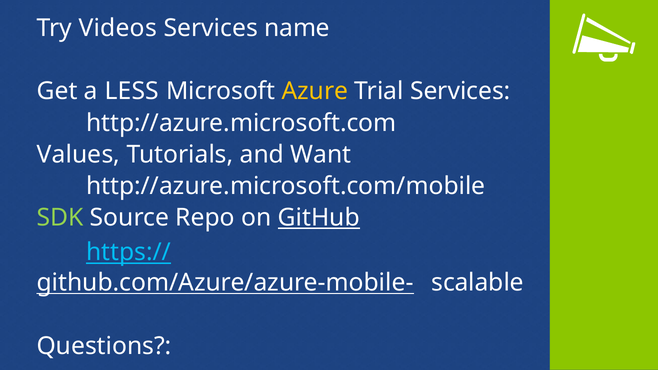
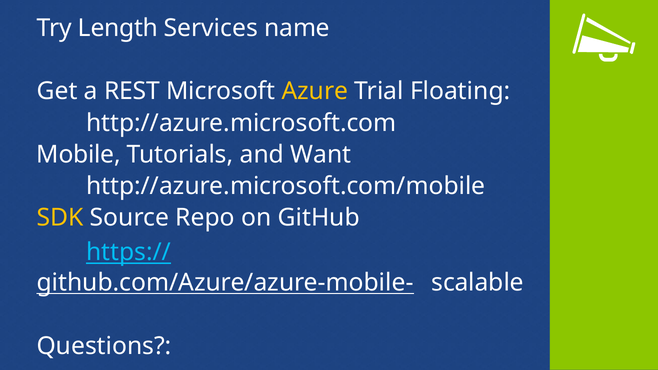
Videos: Videos -> Length
LESS: LESS -> REST
Trial Services: Services -> Floating
Values: Values -> Mobile
SDK colour: light green -> yellow
GitHub underline: present -> none
